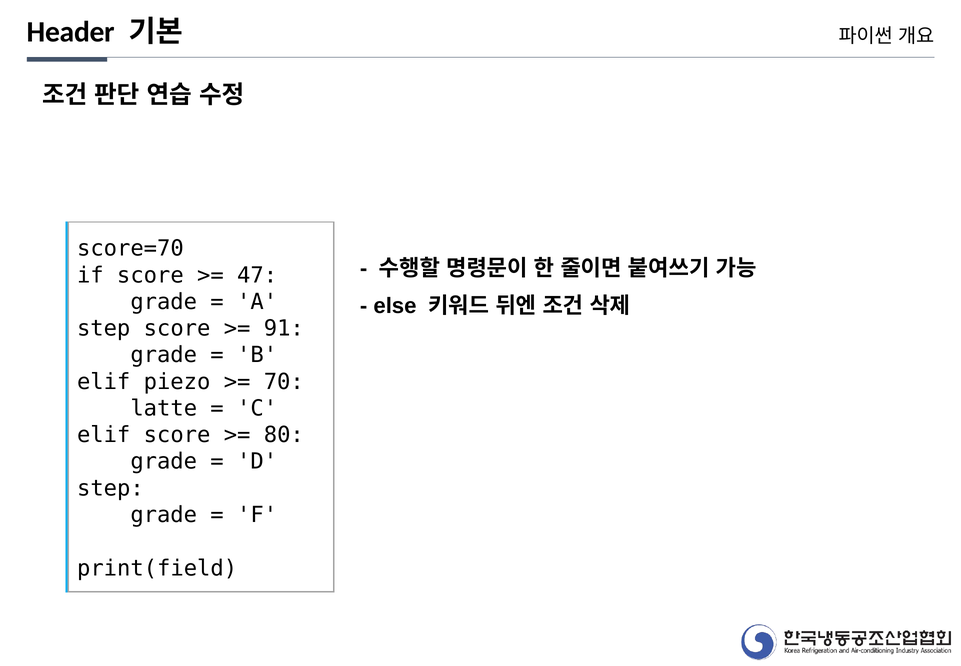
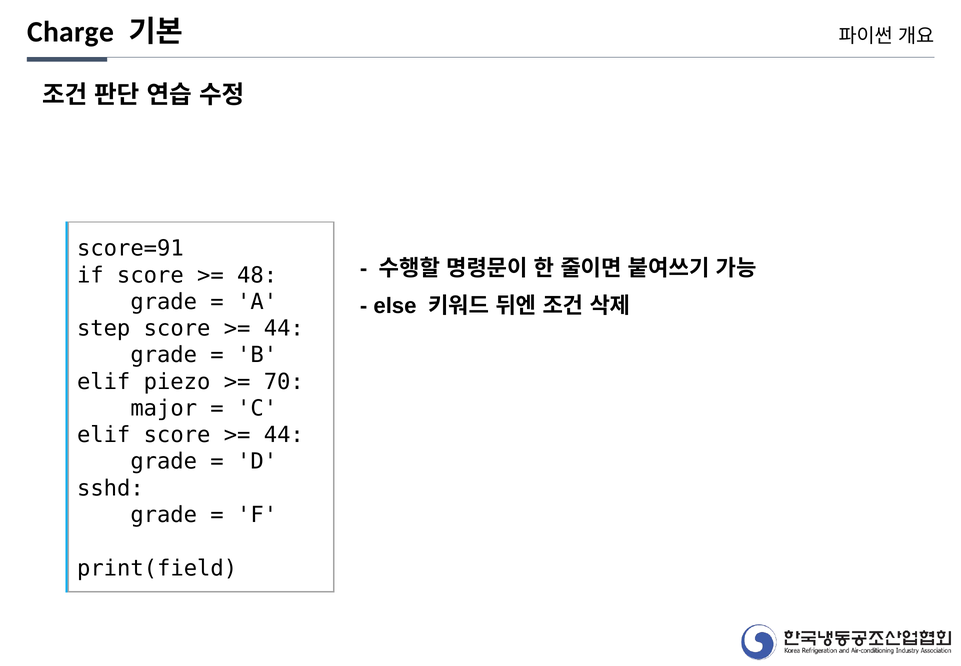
Header: Header -> Charge
score=70: score=70 -> score=91
47: 47 -> 48
91 at (284, 328): 91 -> 44
latte: latte -> major
80 at (284, 435): 80 -> 44
step at (110, 488): step -> sshd
